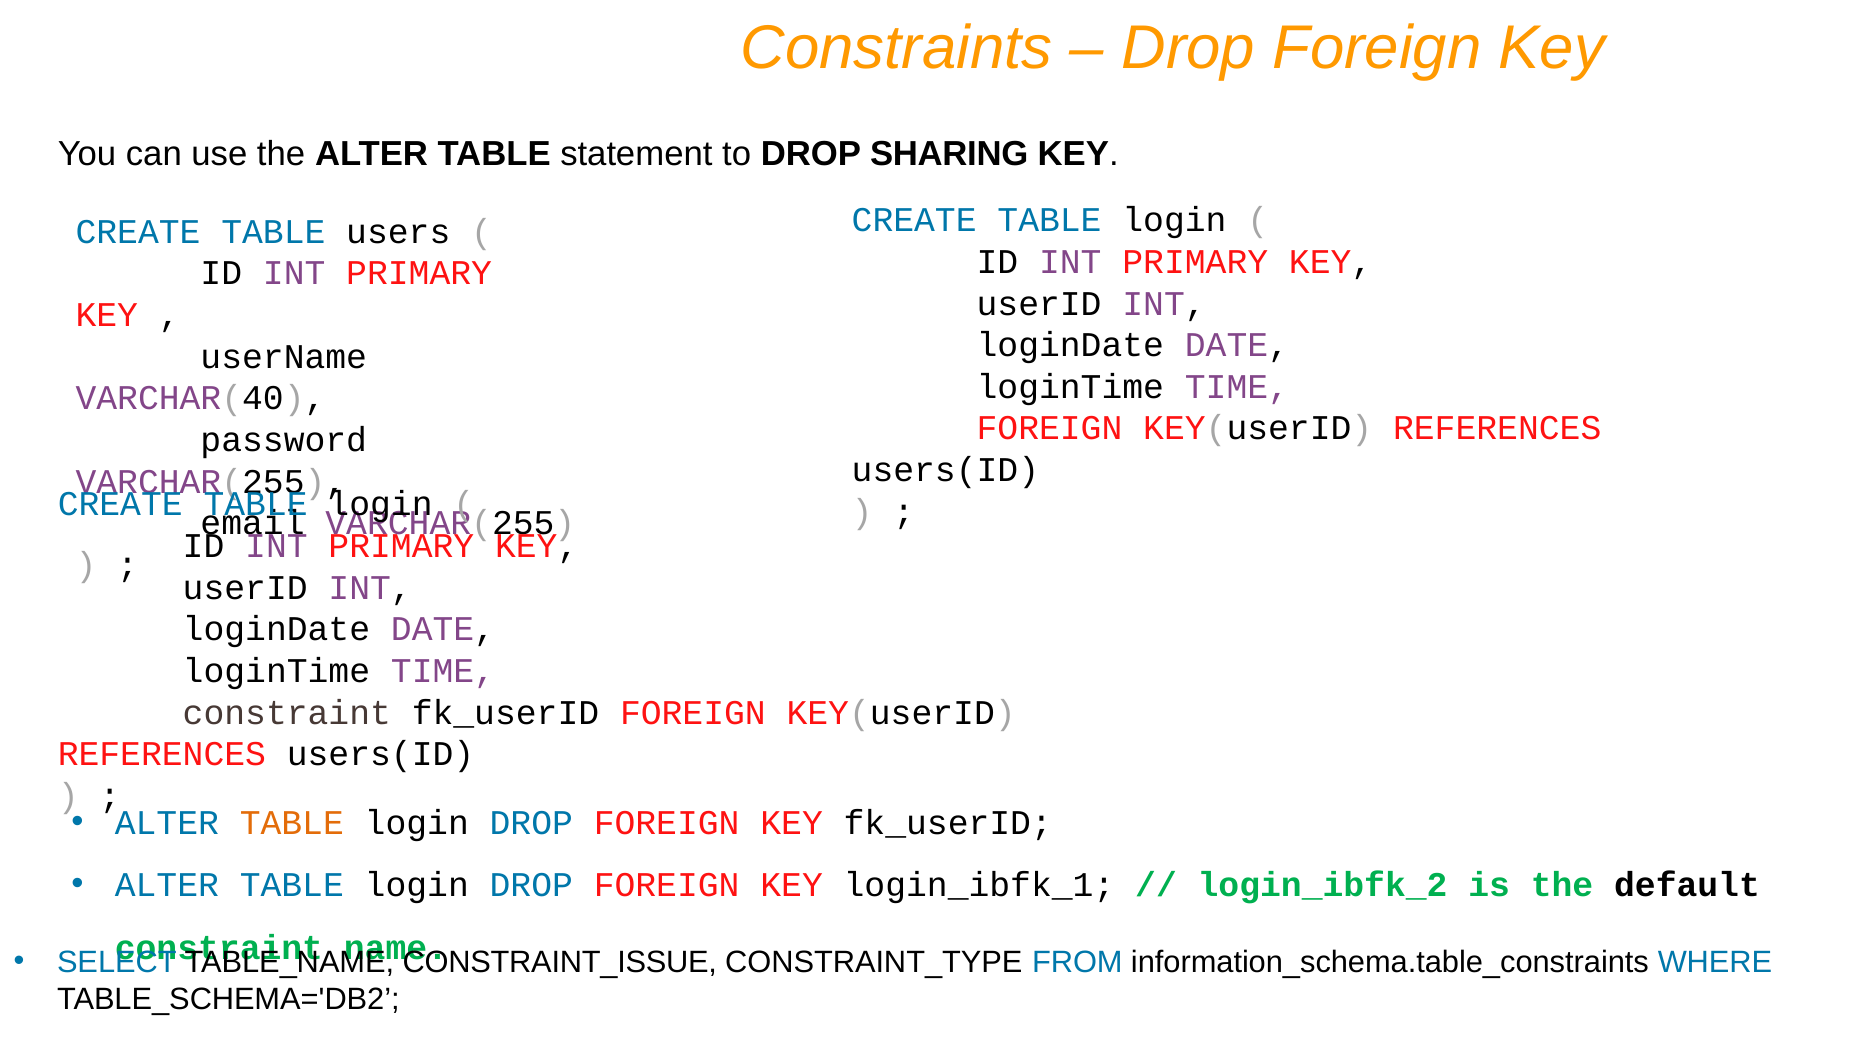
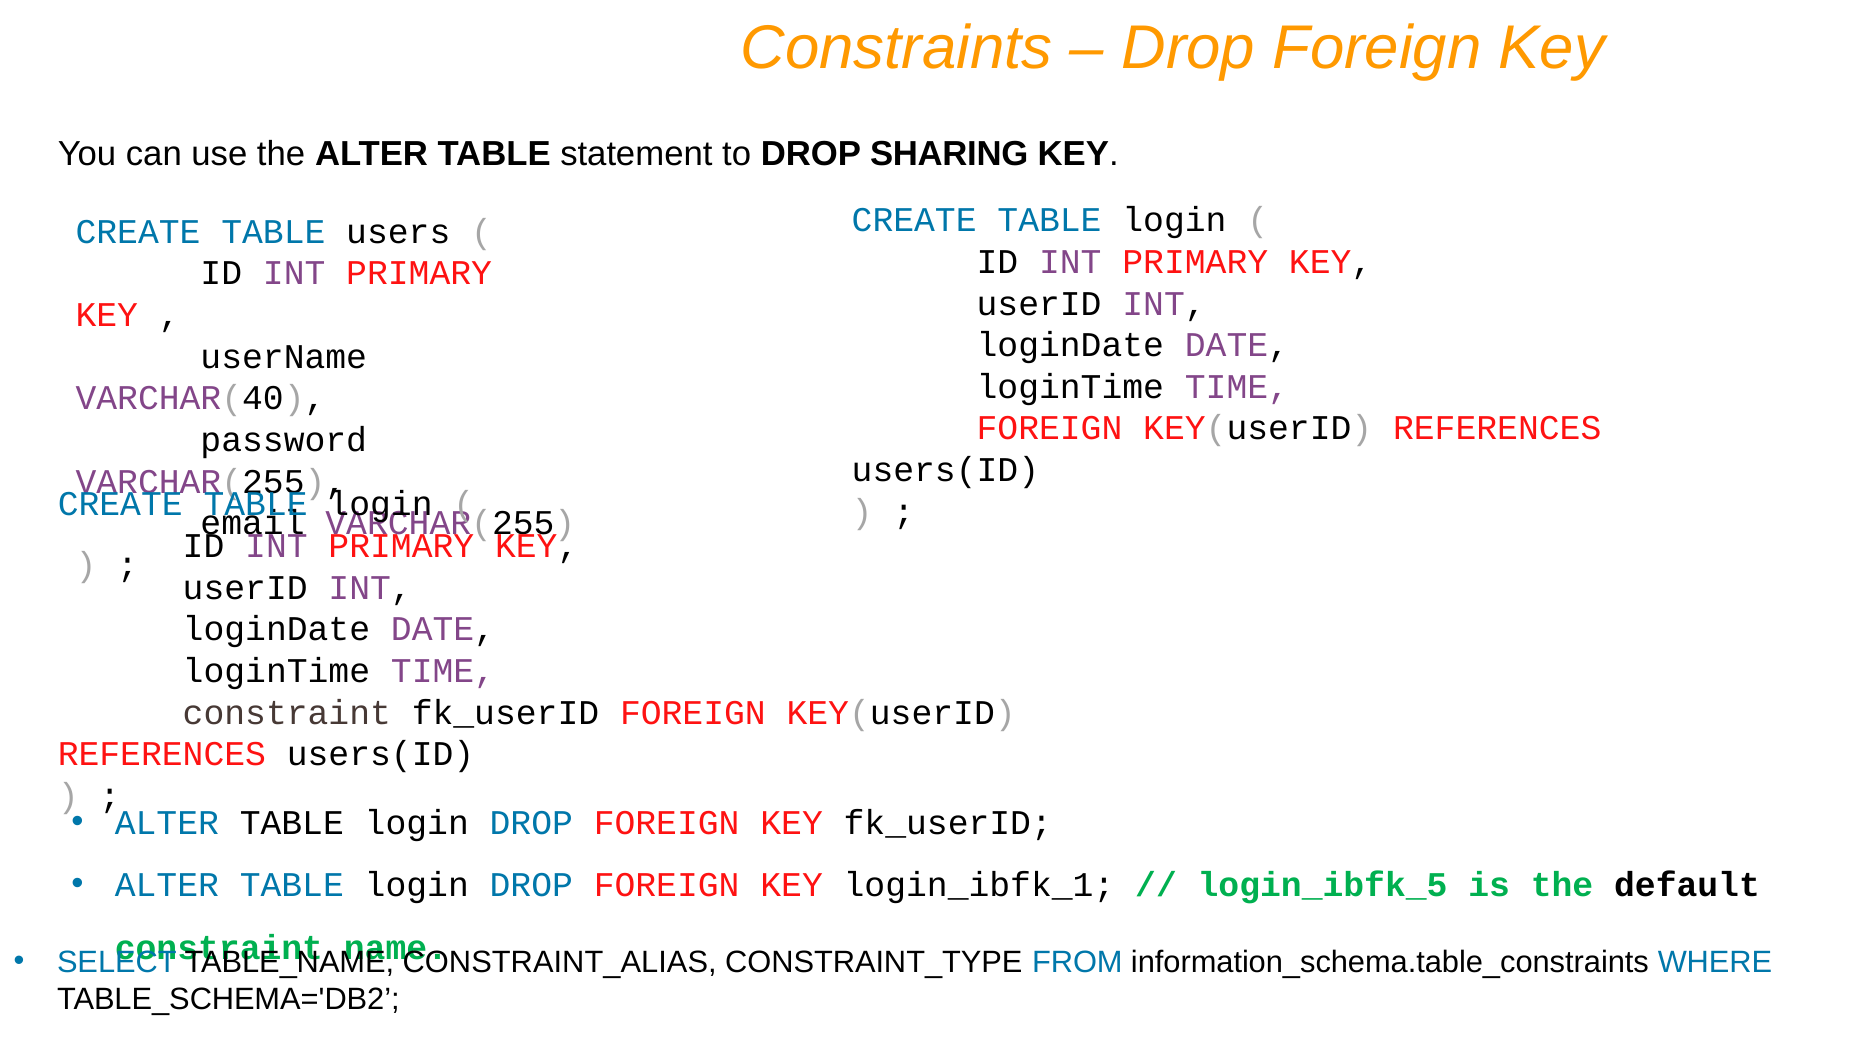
TABLE at (292, 823) colour: orange -> black
login_ibfk_2: login_ibfk_2 -> login_ibfk_5
CONSTRAINT_ISSUE: CONSTRAINT_ISSUE -> CONSTRAINT_ALIAS
